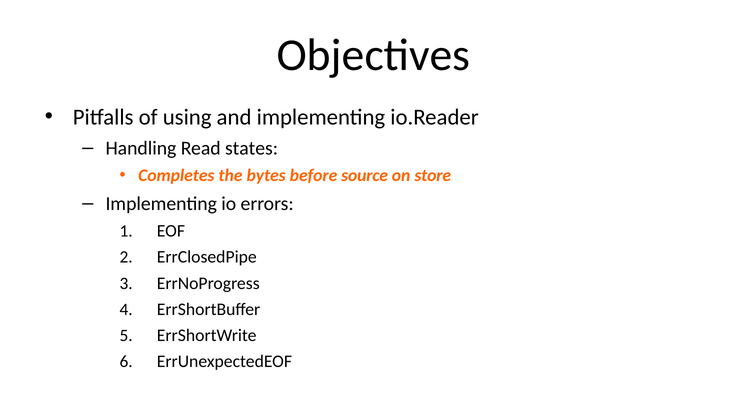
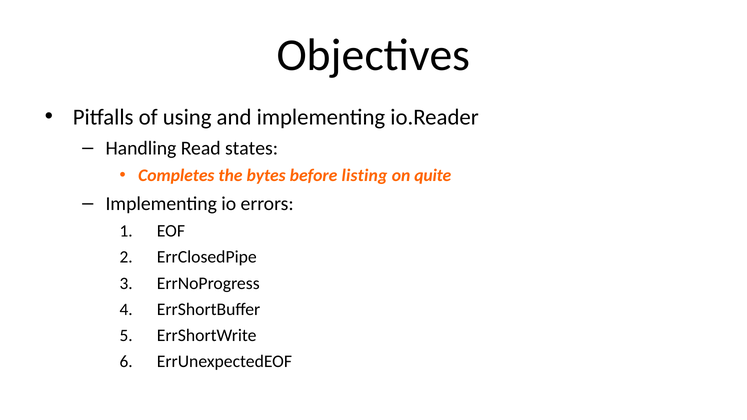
source: source -> listing
store: store -> quite
